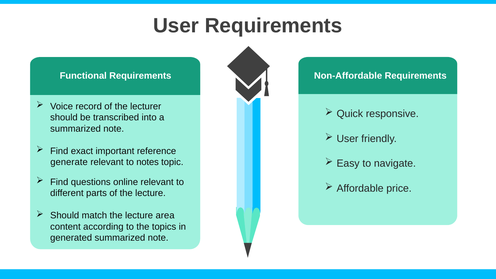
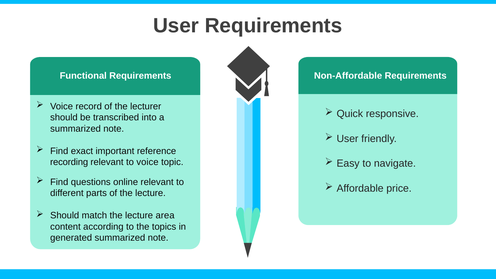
generate: generate -> recording
to notes: notes -> voice
